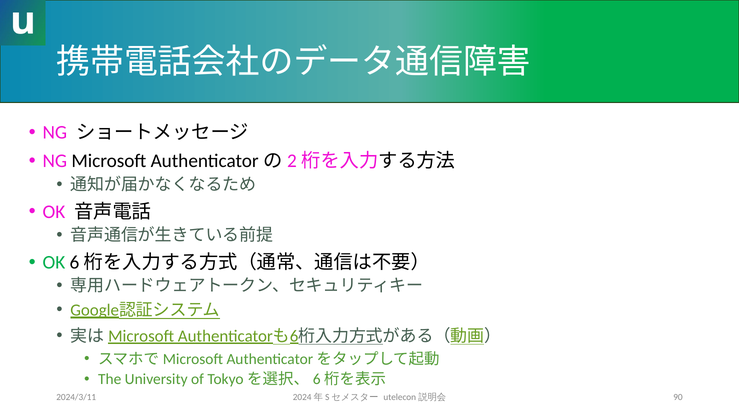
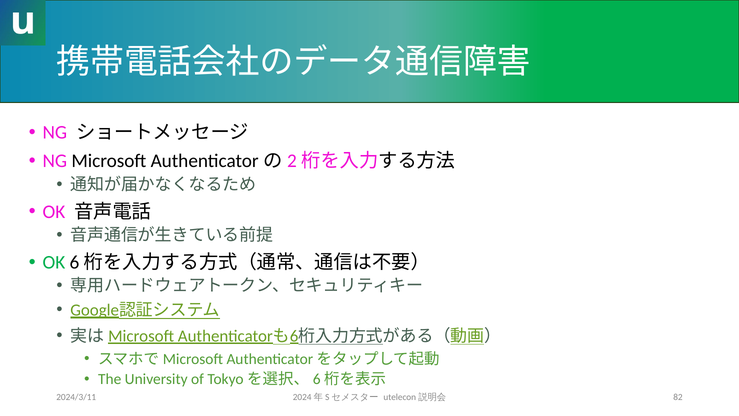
90: 90 -> 82
